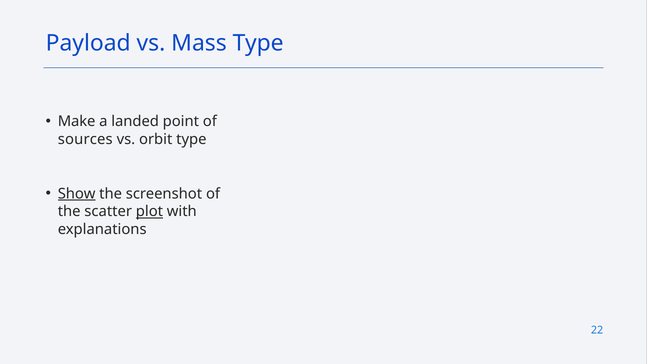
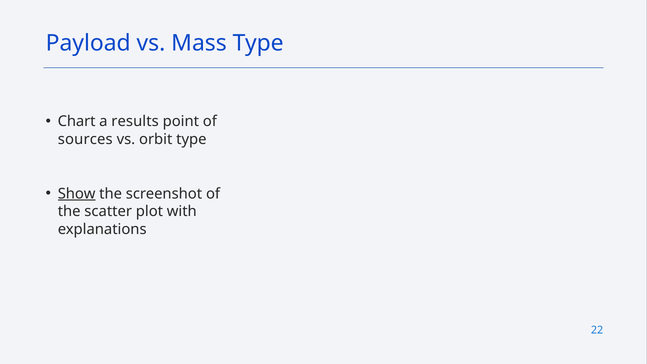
Make: Make -> Chart
landed: landed -> results
plot underline: present -> none
